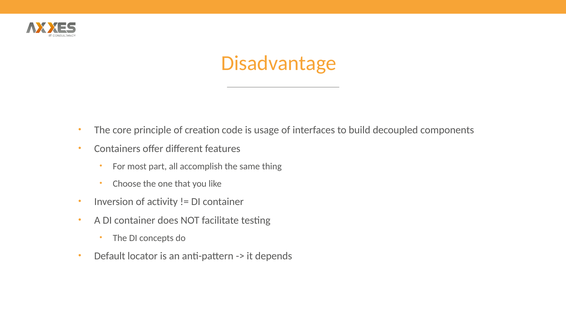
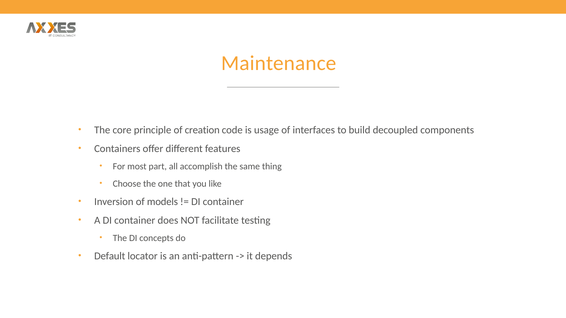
Disadvantage: Disadvantage -> Maintenance
activity: activity -> models
